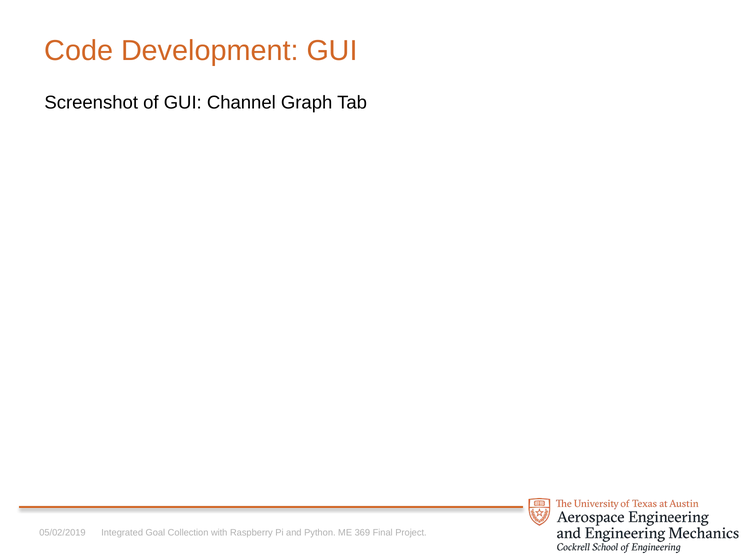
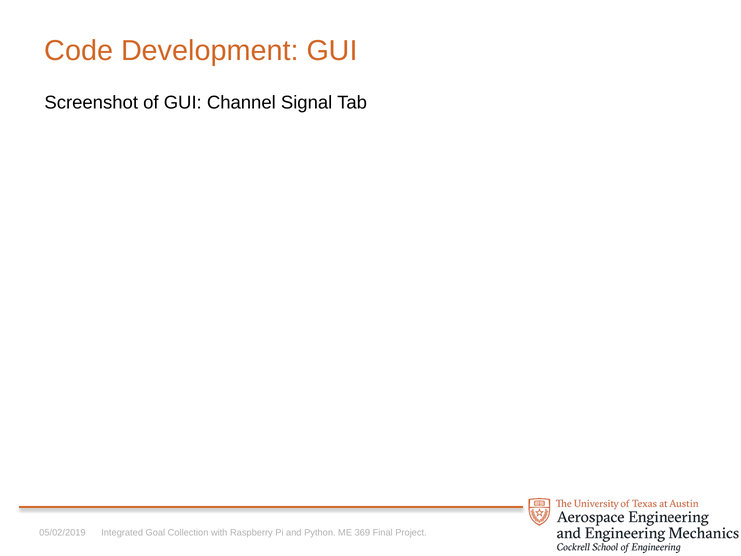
Graph: Graph -> Signal
